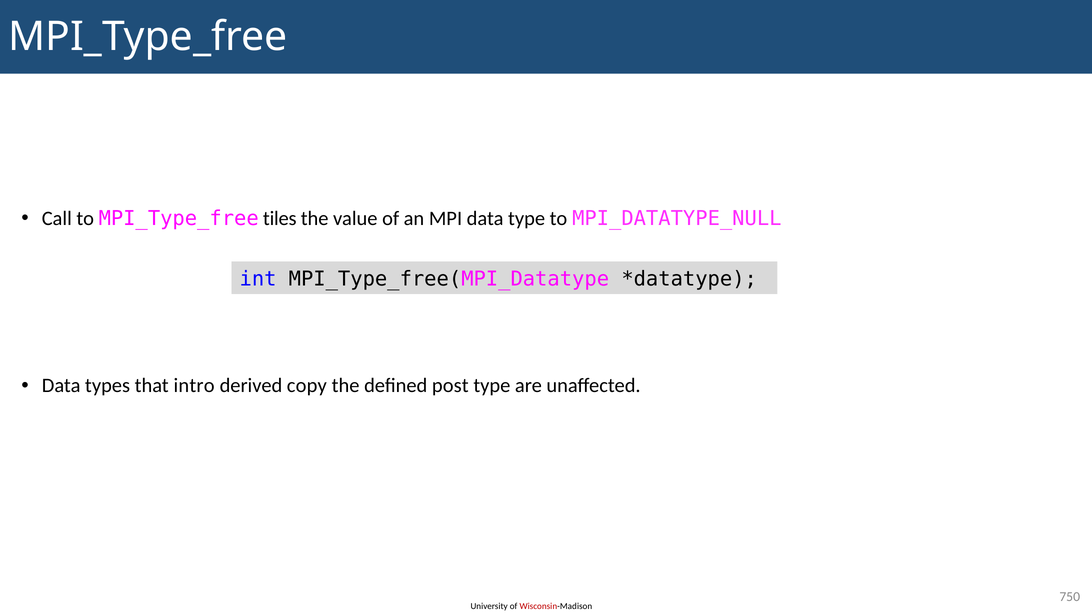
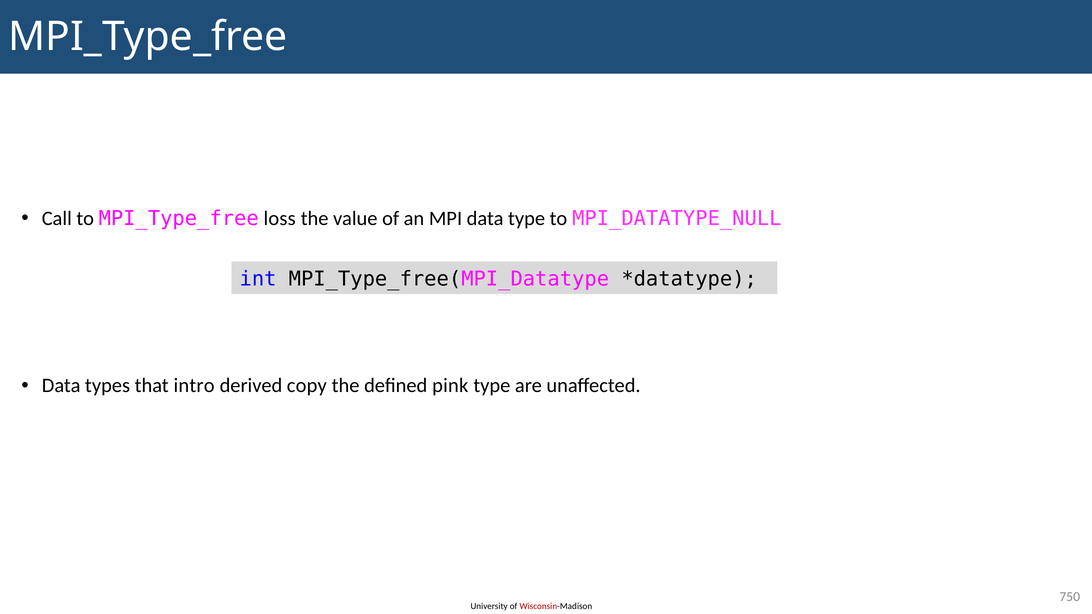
tiles: tiles -> loss
post: post -> pink
